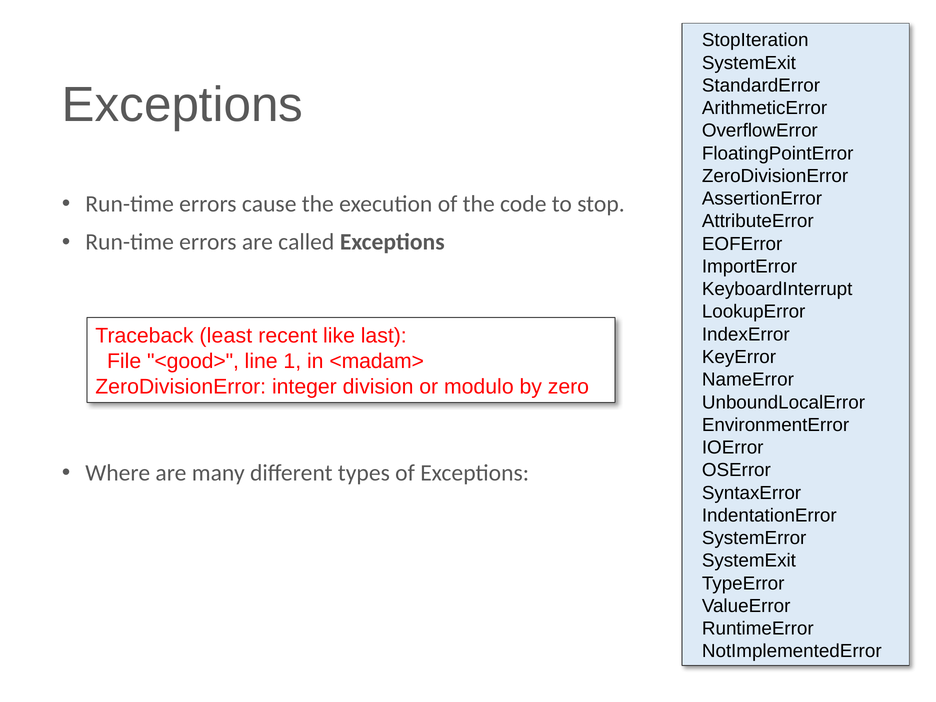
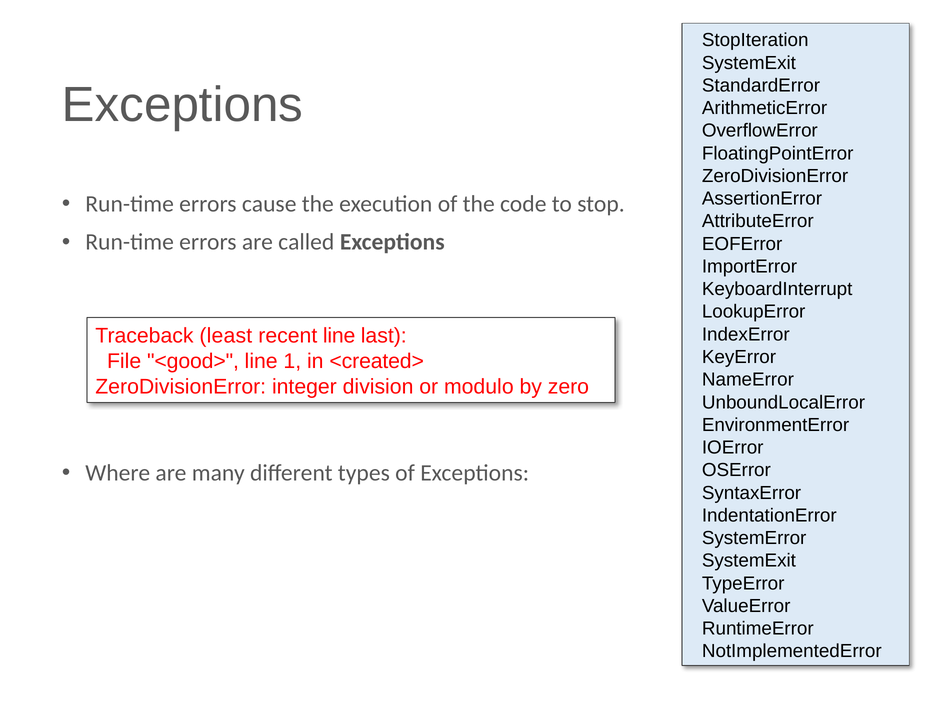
recent like: like -> line
<madam>: <madam> -> <created>
